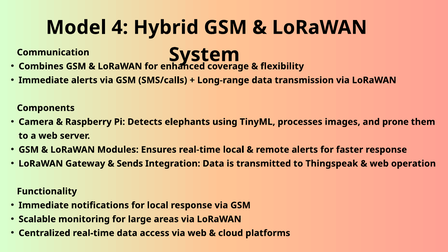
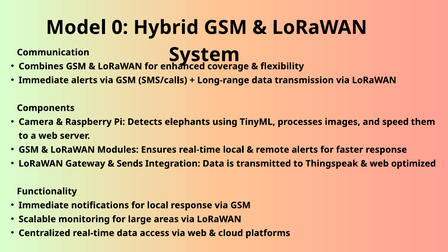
4: 4 -> 0
prone: prone -> speed
operation: operation -> optimized
